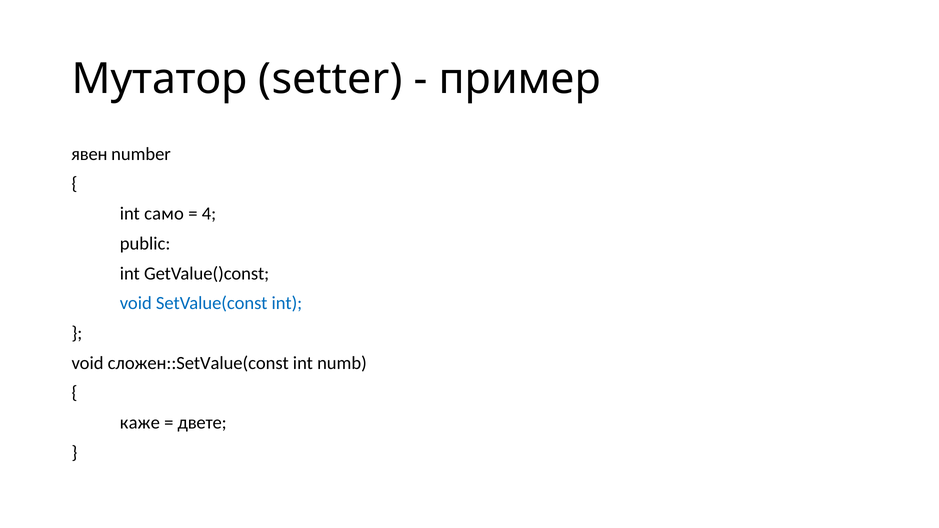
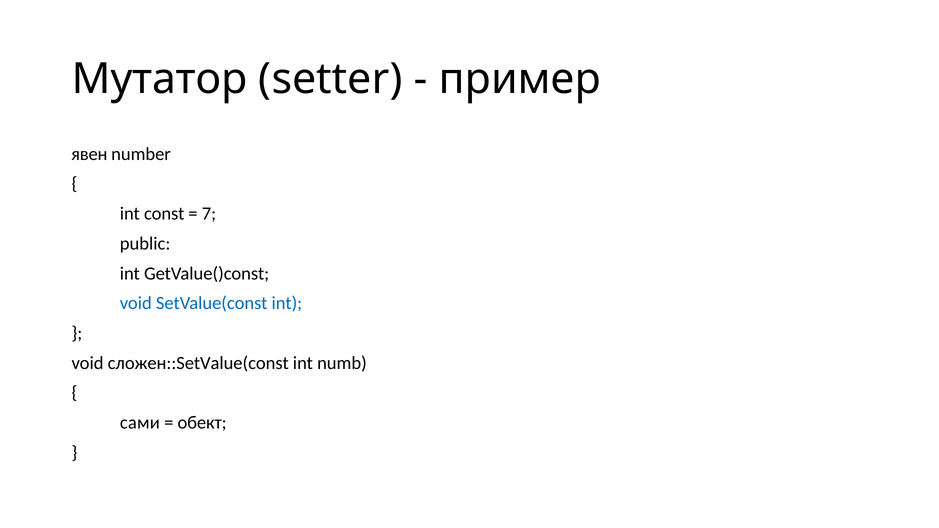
само: само -> const
4: 4 -> 7
каже: каже -> сами
двете: двете -> обект
